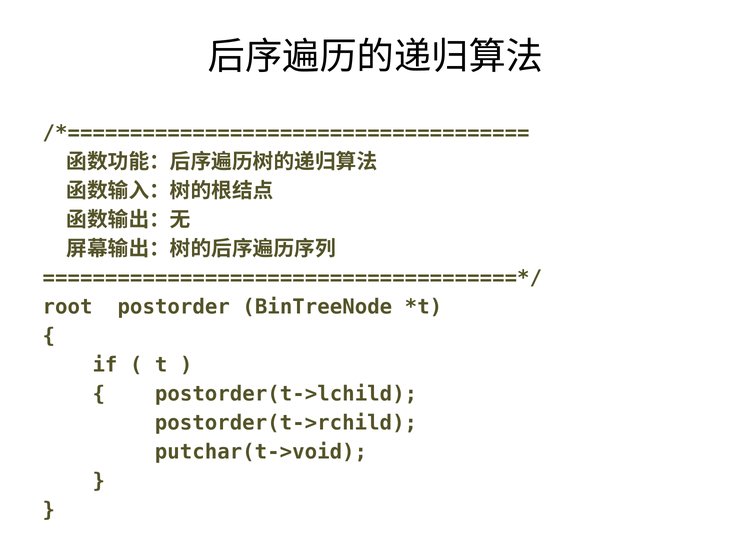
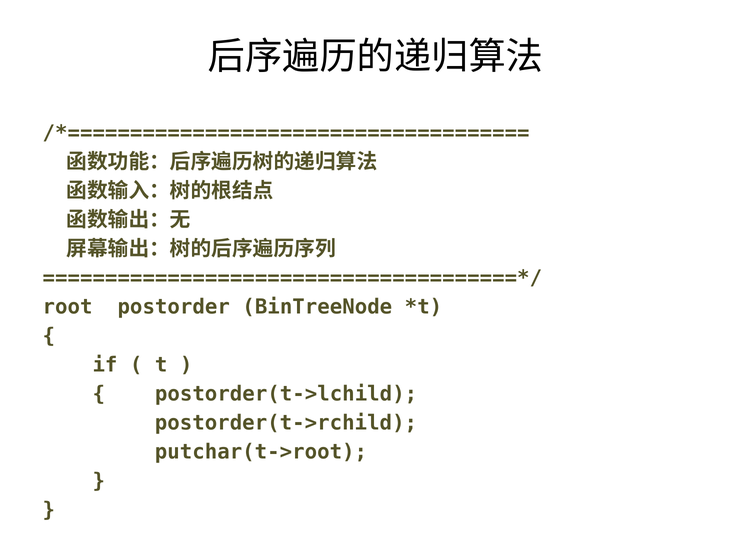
putchar(t->void: putchar(t->void -> putchar(t->root
